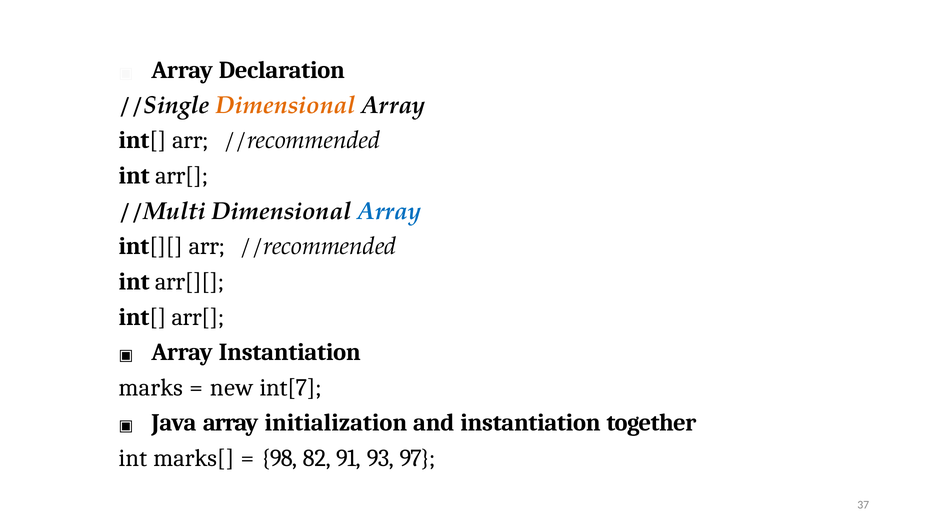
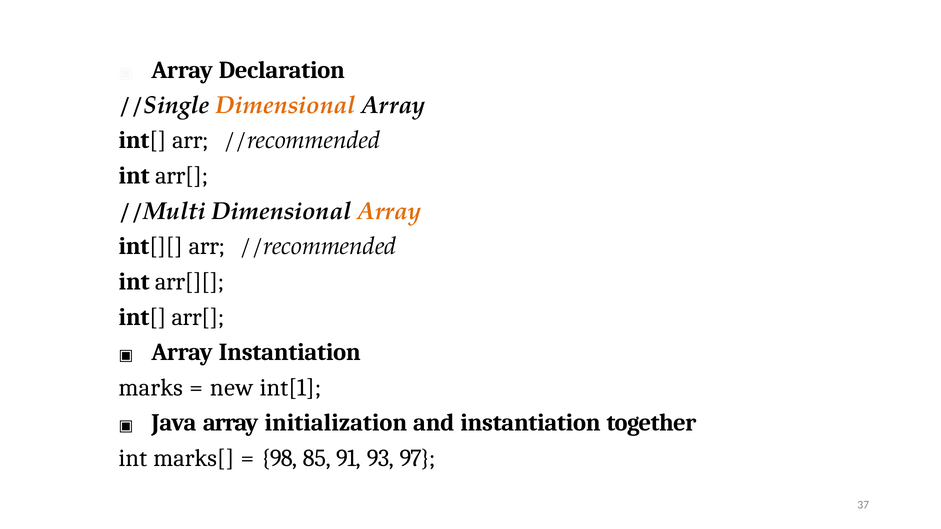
Array at (390, 211) colour: blue -> orange
int[7: int[7 -> int[1
82: 82 -> 85
